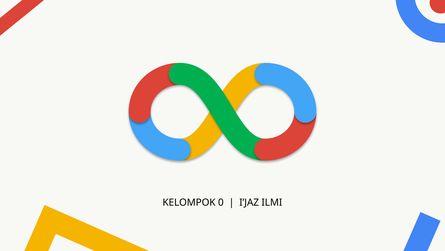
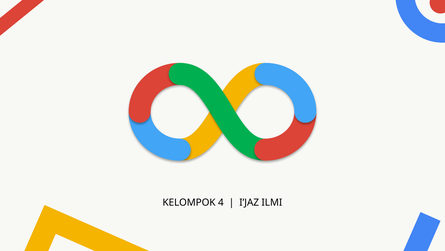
0: 0 -> 4
